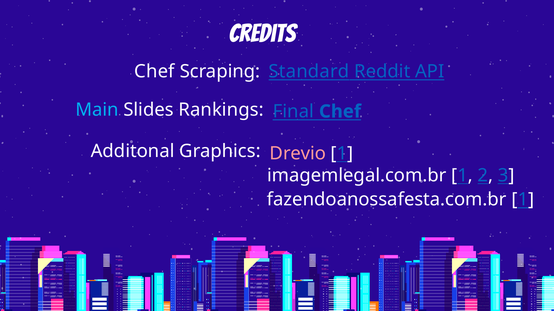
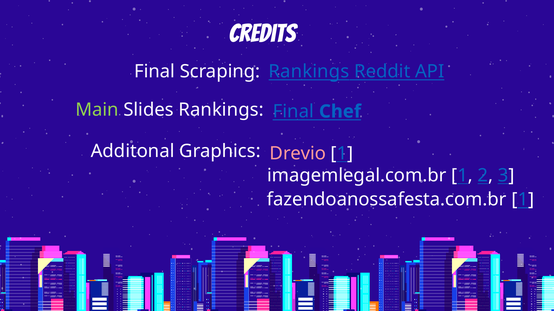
Standard at (309, 72): Standard -> Rankings
Chef at (154, 72): Chef -> Final
Main colour: light blue -> light green
